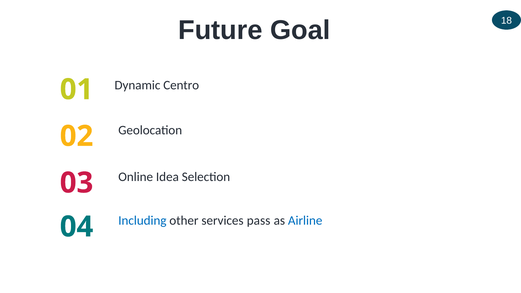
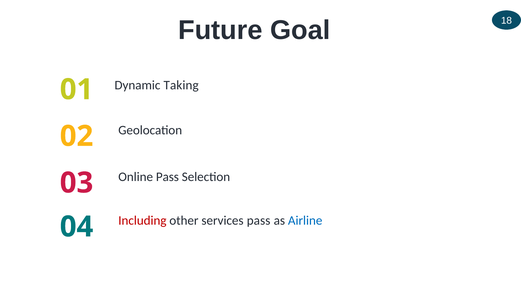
Centro: Centro -> Taking
Online Idea: Idea -> Pass
Including colour: blue -> red
